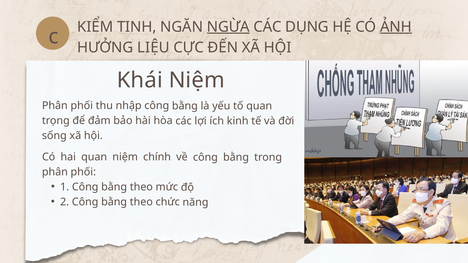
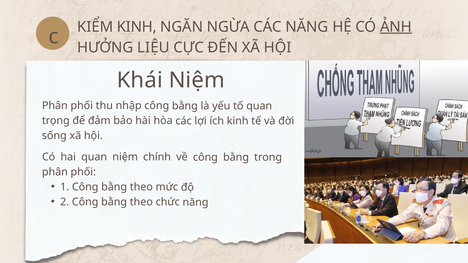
KIỂM TINH: TINH -> KINH
NGỪA underline: present -> none
CÁC DỤNG: DỤNG -> NĂNG
